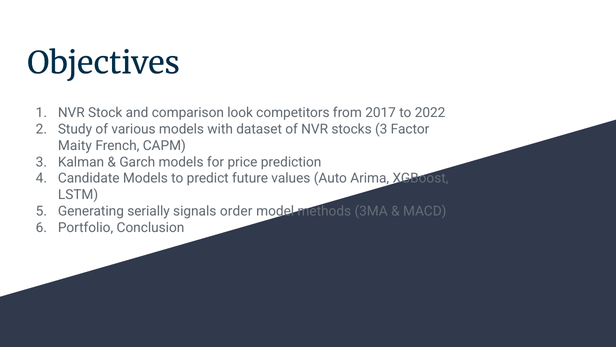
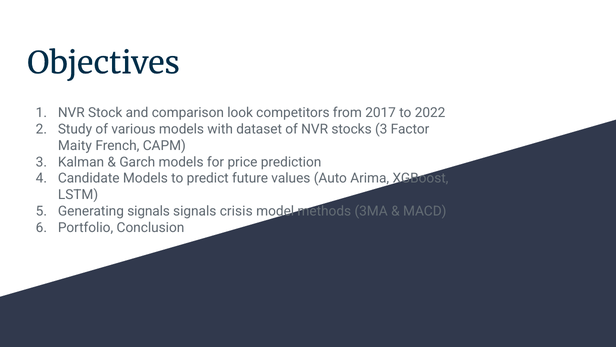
Generating serially: serially -> signals
order: order -> crisis
